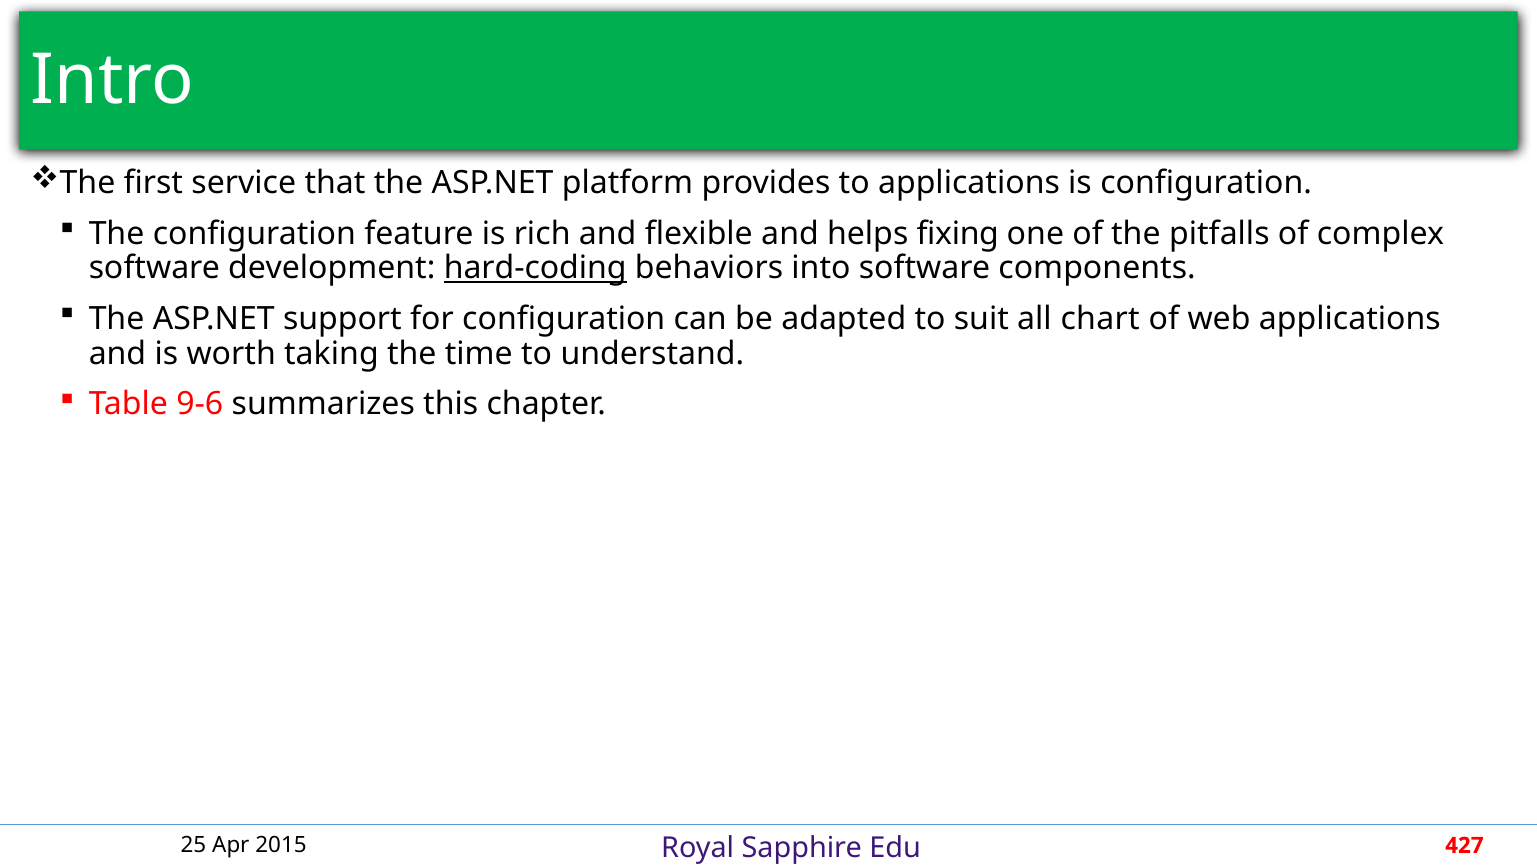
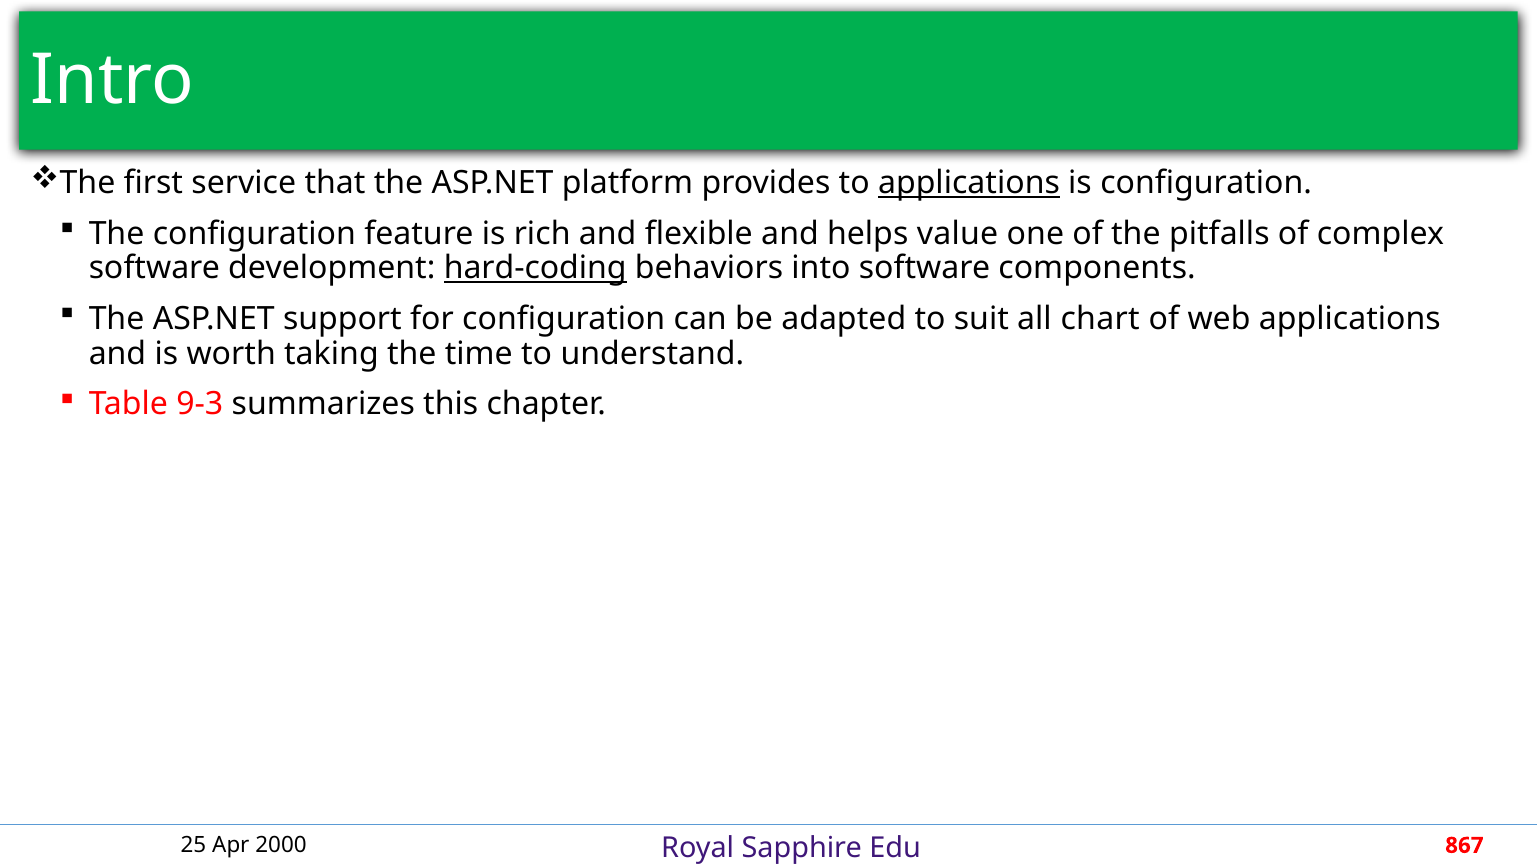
applications at (969, 183) underline: none -> present
fixing: fixing -> value
9-6: 9-6 -> 9-3
2015: 2015 -> 2000
427: 427 -> 867
